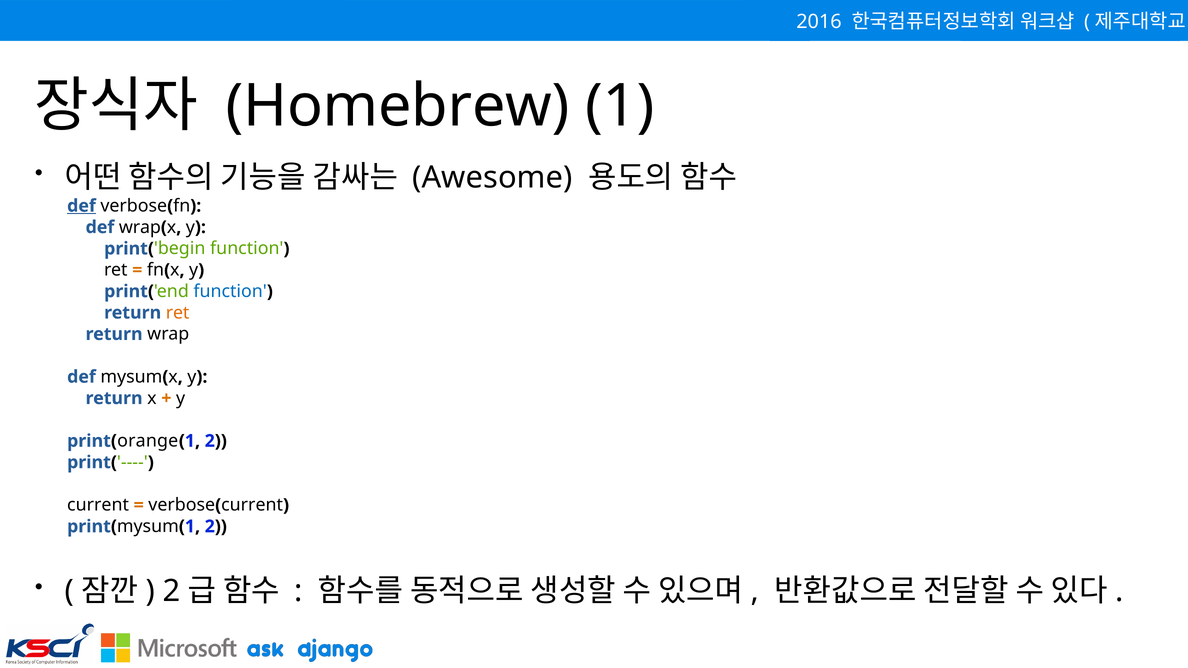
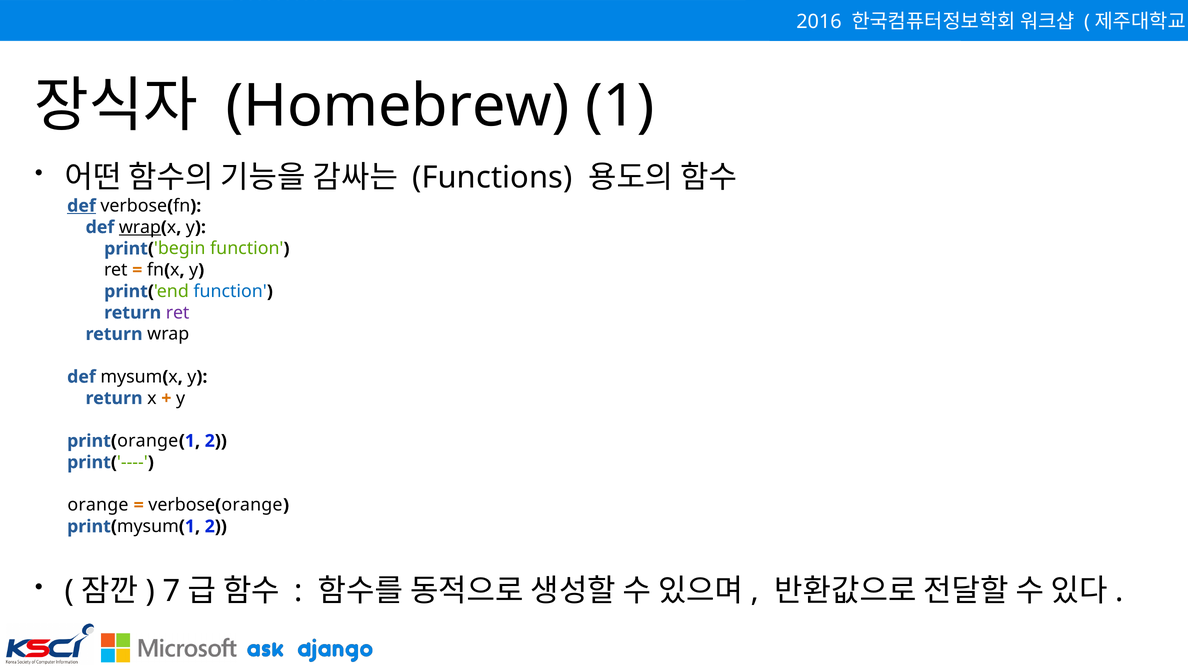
Awesome: Awesome -> Functions
wrap at (140, 227) underline: none -> present
ret at (178, 313) colour: orange -> purple
current at (98, 505): current -> orange
current at (252, 505): current -> orange
2 at (172, 591): 2 -> 7
